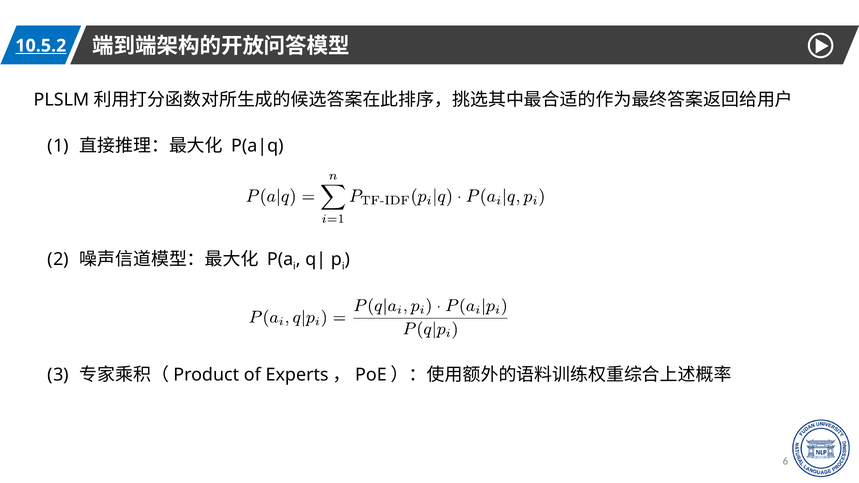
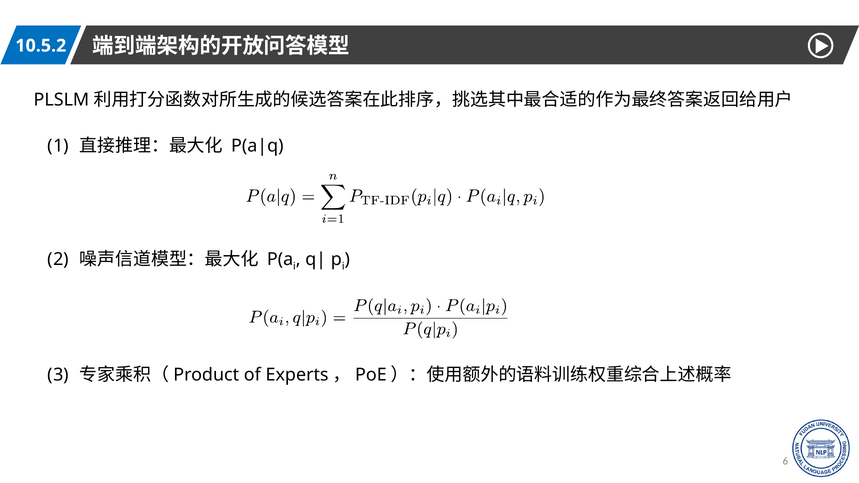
10.5.2 underline: present -> none
